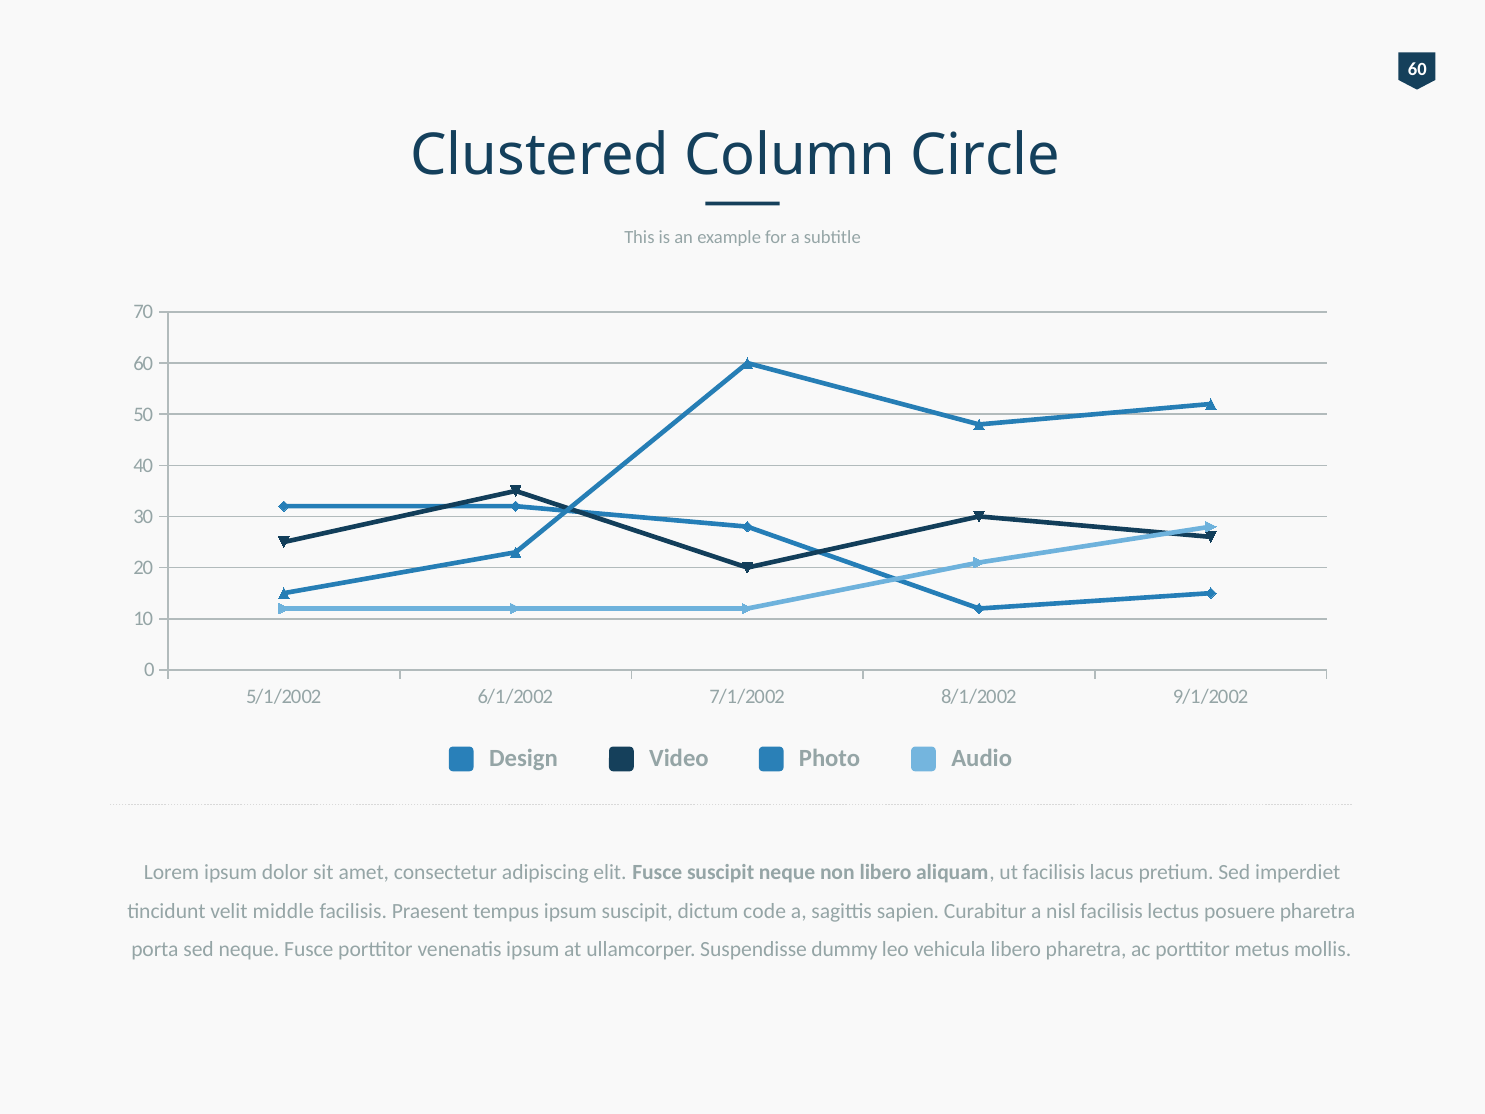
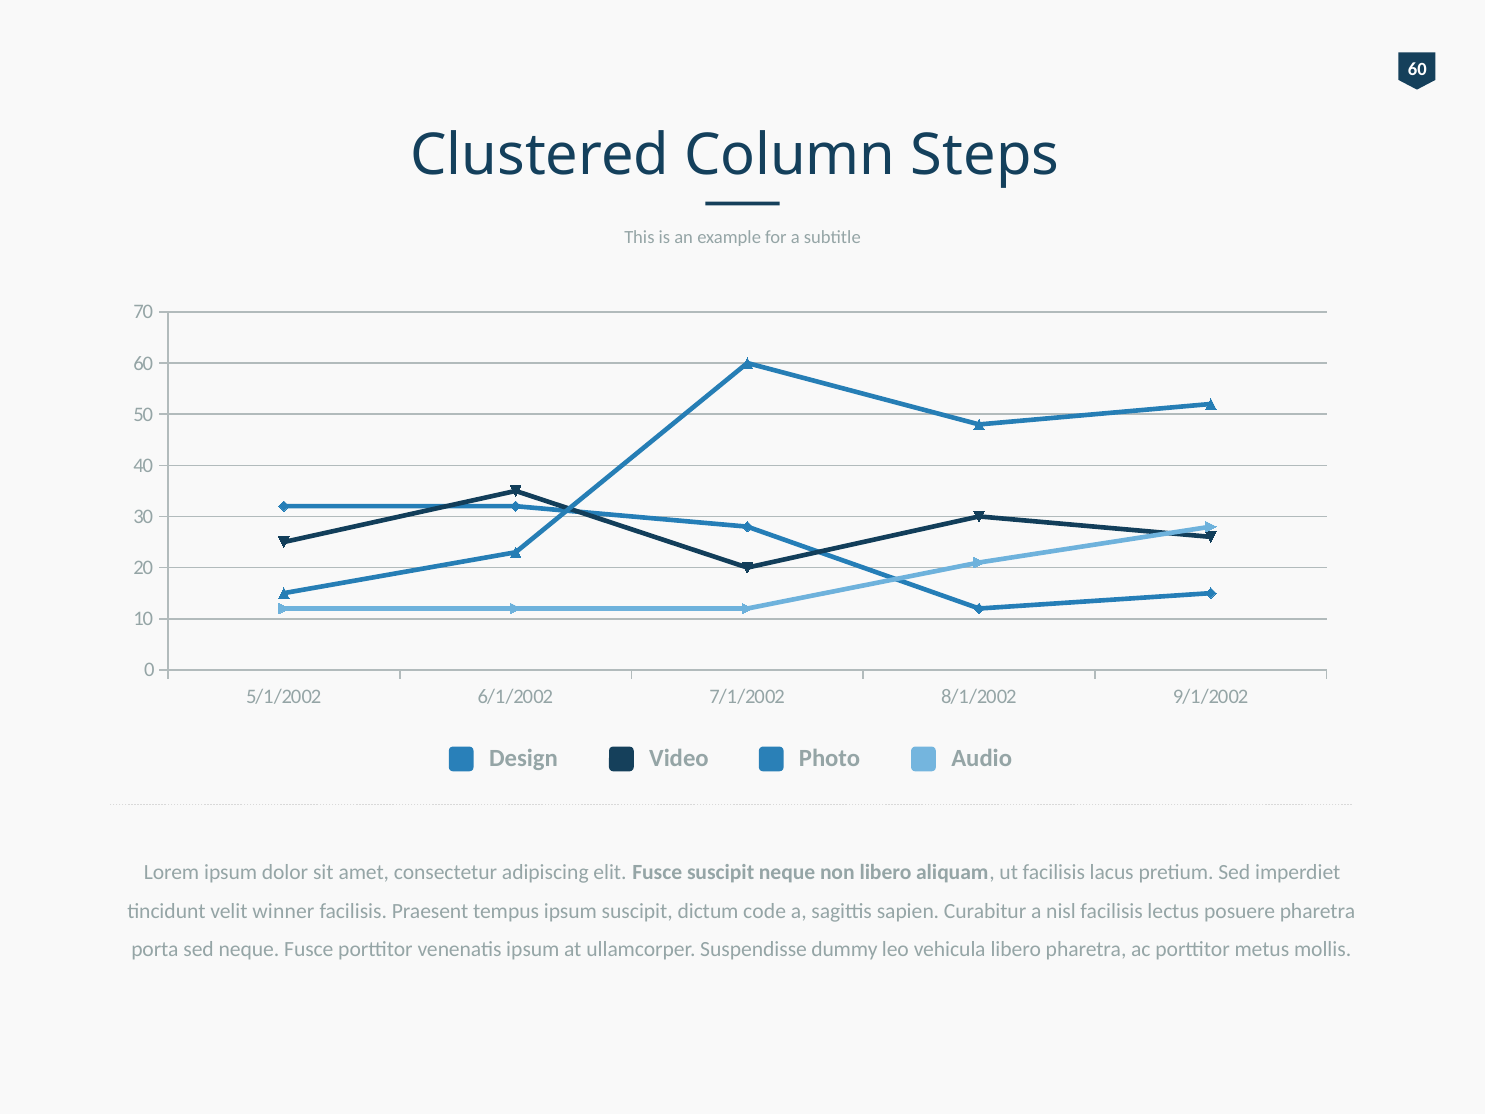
Circle: Circle -> Steps
middle: middle -> winner
